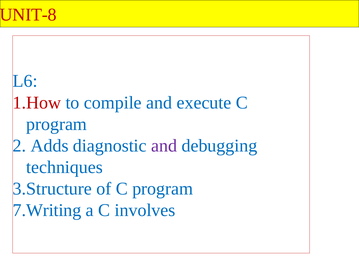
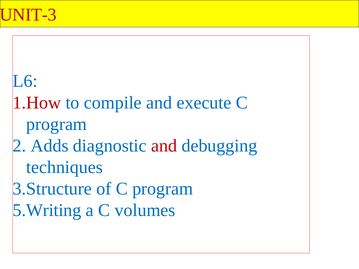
UNIT-8: UNIT-8 -> UNIT-3
and at (164, 146) colour: purple -> red
7.Writing: 7.Writing -> 5.Writing
involves: involves -> volumes
